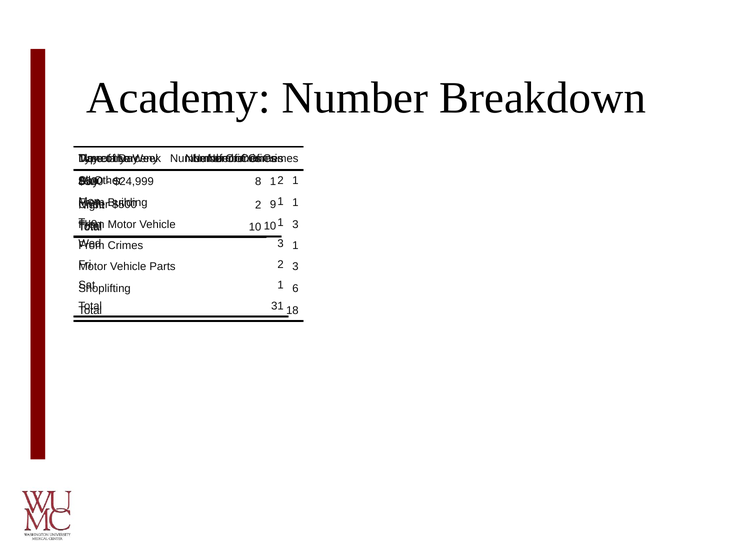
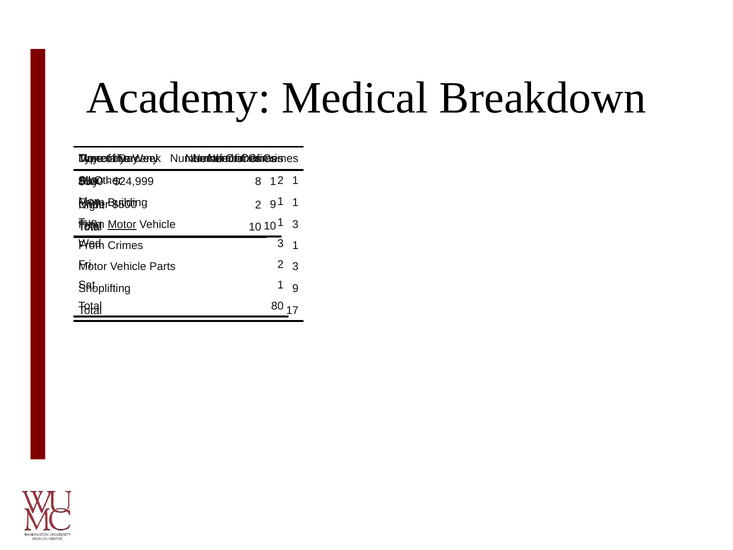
Academy Number: Number -> Medical
Motor at (122, 225) underline: none -> present
6 at (295, 289): 6 -> 9
31: 31 -> 80
18: 18 -> 17
